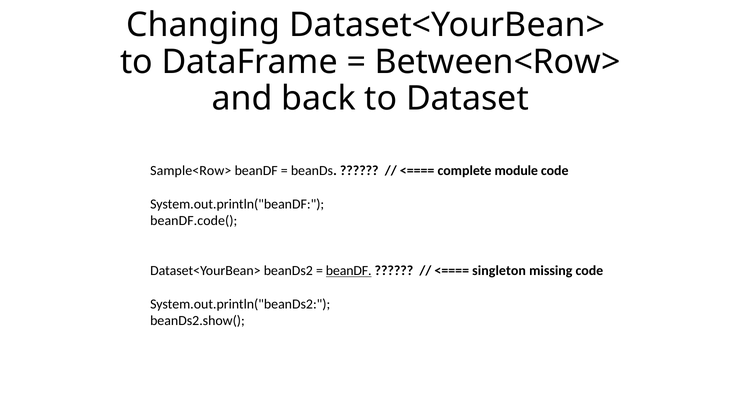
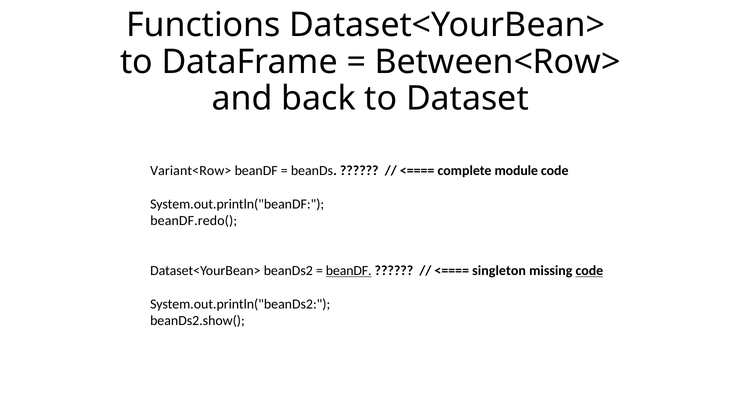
Changing: Changing -> Functions
Sample<Row>: Sample<Row> -> Variant<Row>
beanDF.code(: beanDF.code( -> beanDF.redo(
code at (589, 271) underline: none -> present
